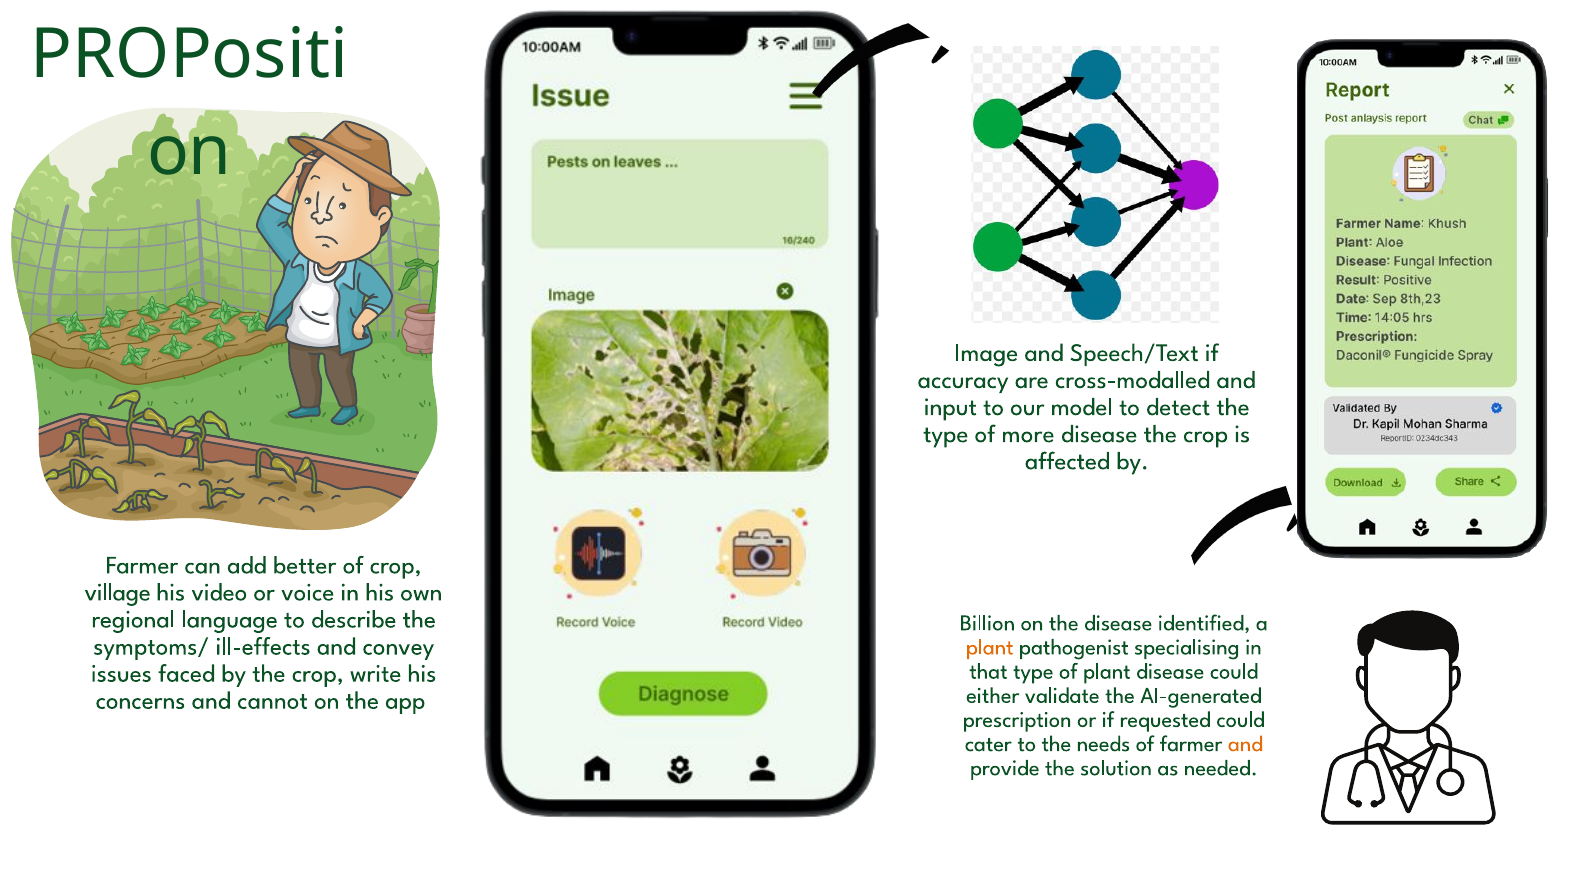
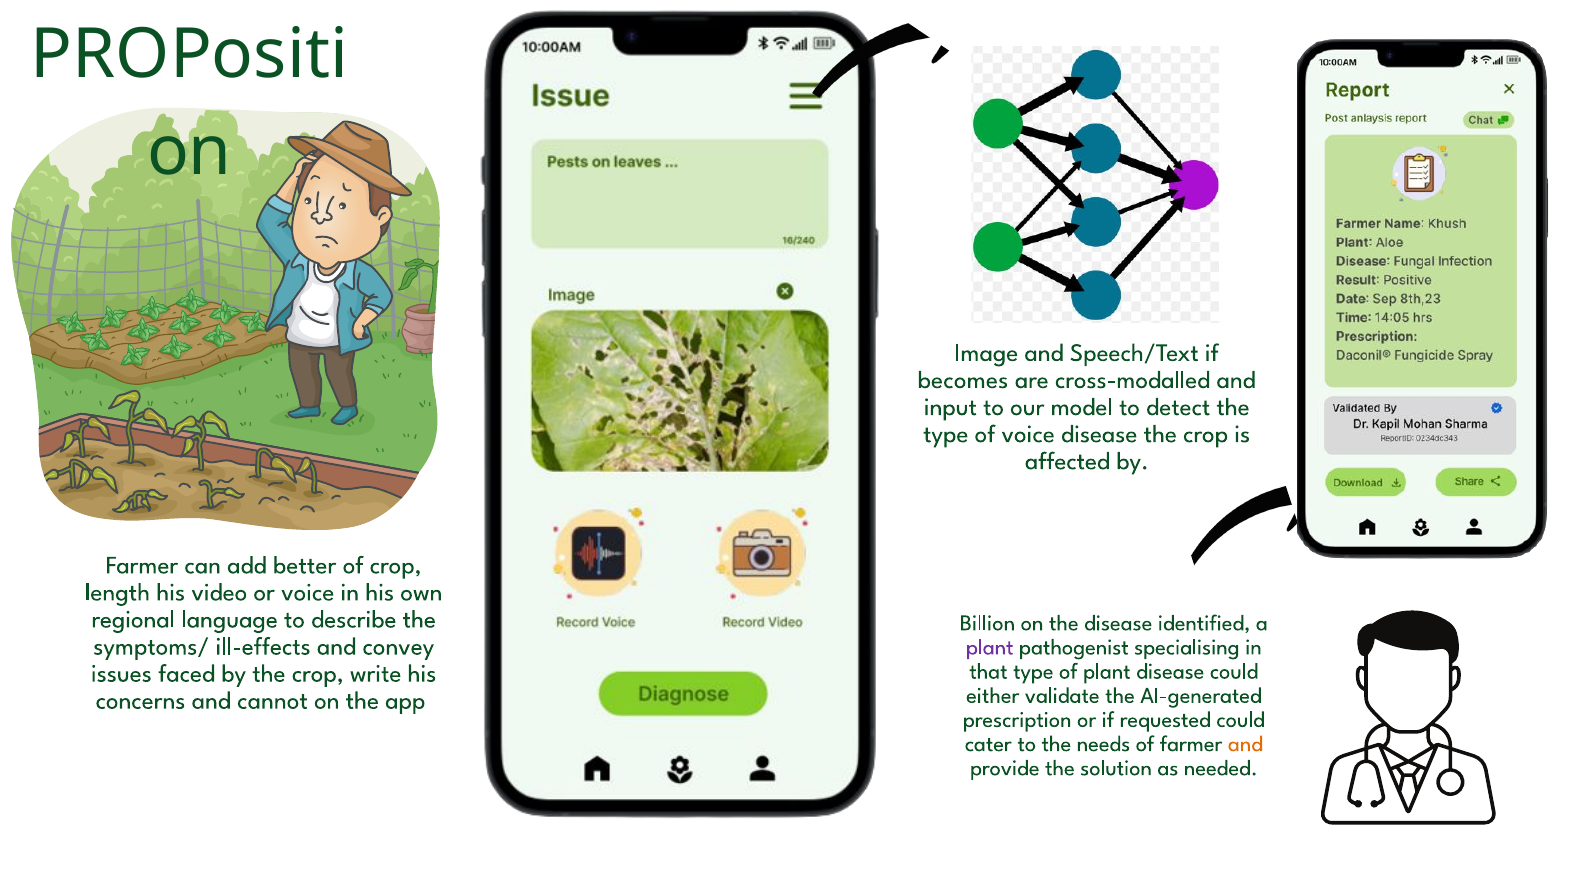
accuracy: accuracy -> becomes
of more: more -> voice
village: village -> length
plant at (990, 647) colour: orange -> purple
